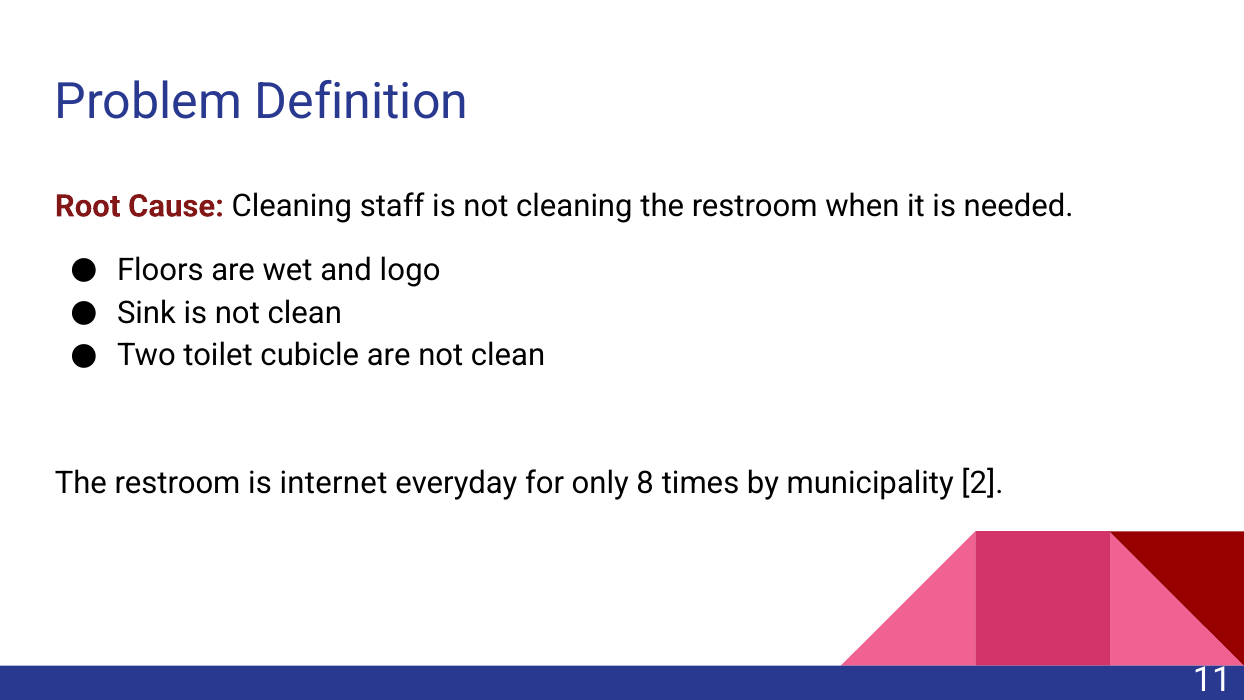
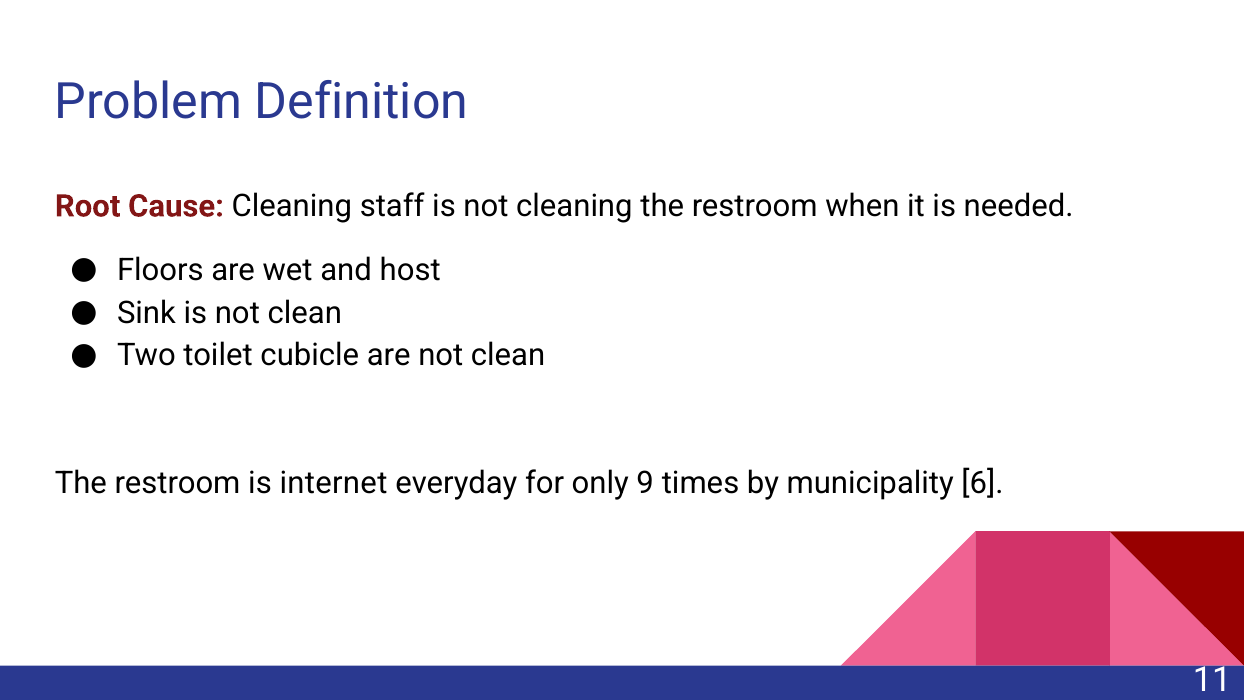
logo: logo -> host
8: 8 -> 9
2: 2 -> 6
